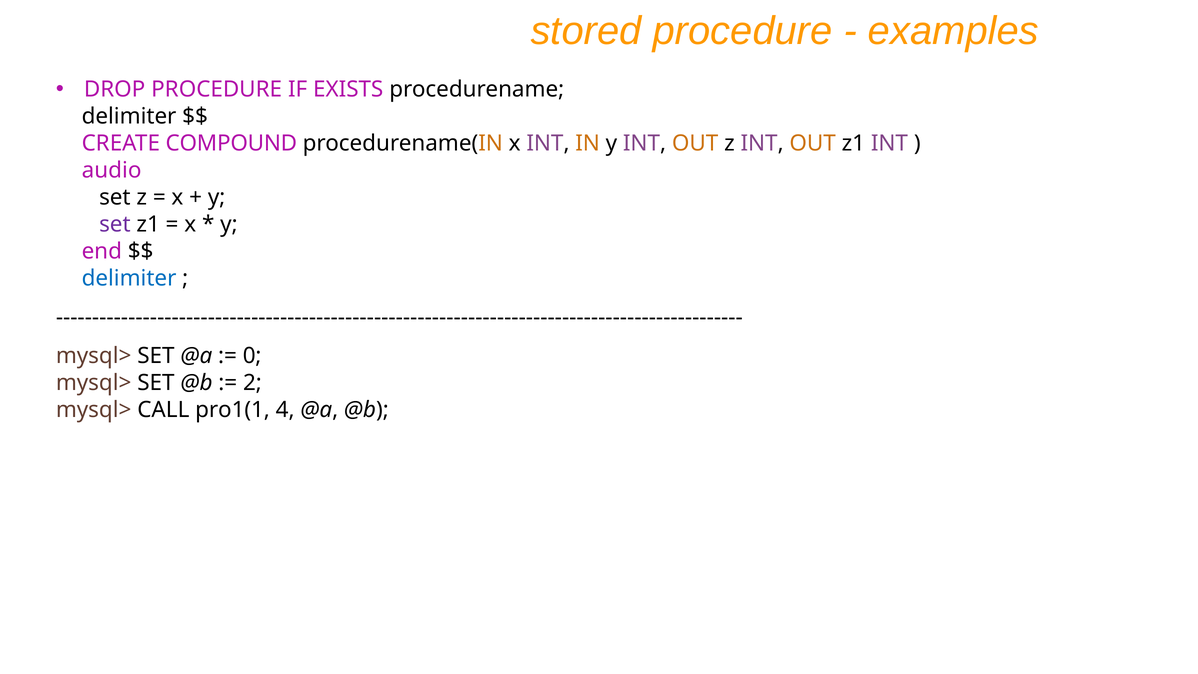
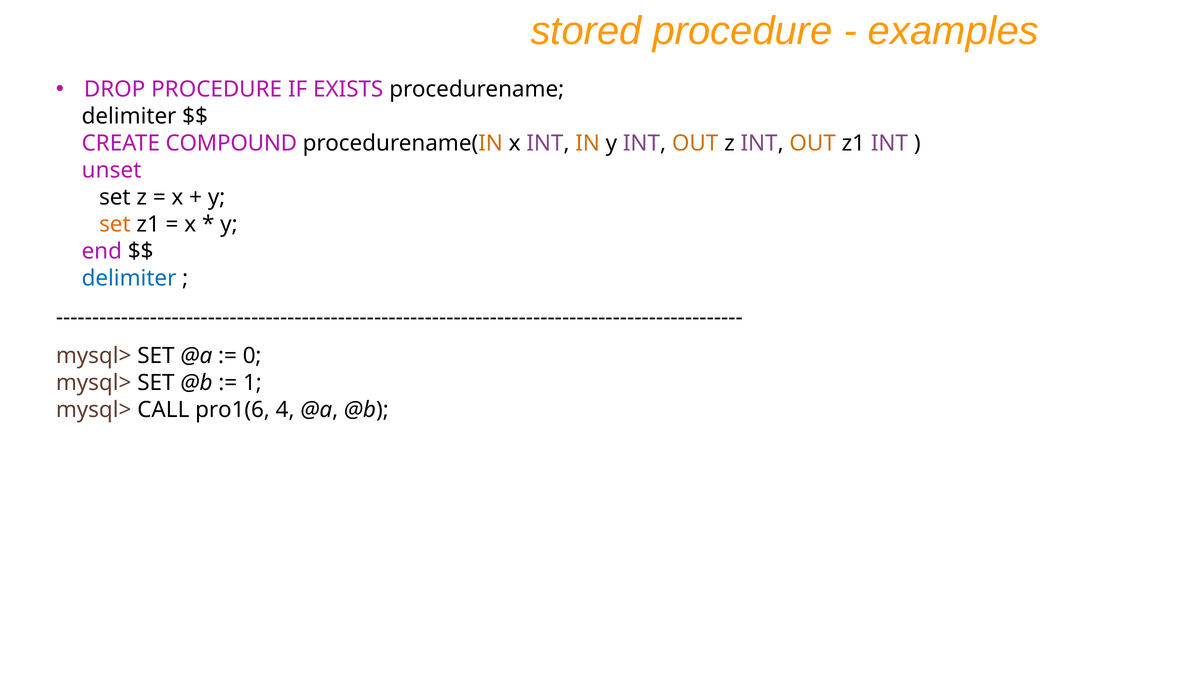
audio: audio -> unset
set at (115, 224) colour: purple -> orange
2: 2 -> 1
pro1(1: pro1(1 -> pro1(6
